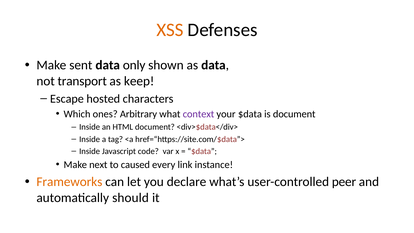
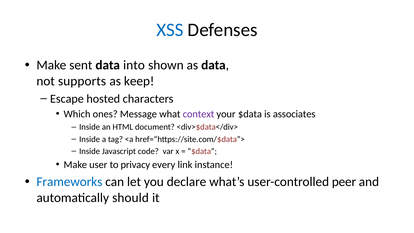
XSS colour: orange -> blue
only: only -> into
transport: transport -> supports
Arbitrary: Arbitrary -> Message
is document: document -> associates
next: next -> user
caused: caused -> privacy
Frameworks colour: orange -> blue
